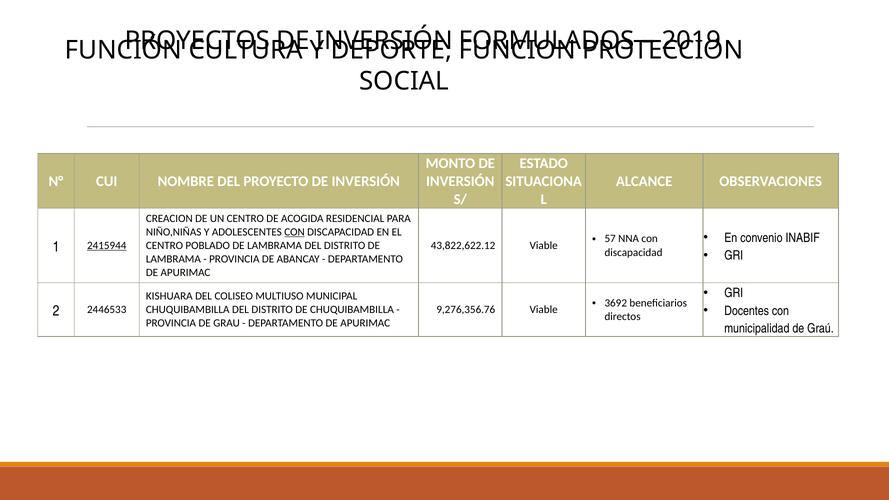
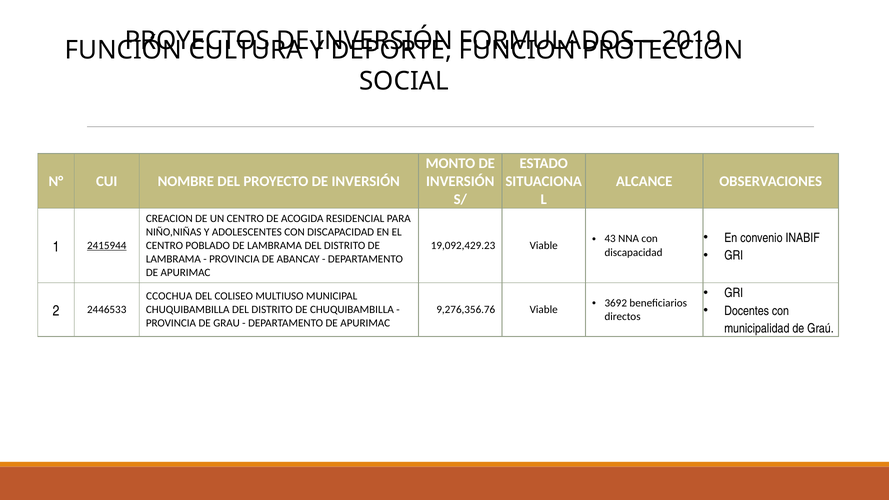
CON at (295, 232) underline: present -> none
57: 57 -> 43
43,822,622.12: 43,822,622.12 -> 19,092,429.23
KISHUARA: KISHUARA -> CCOCHUA
